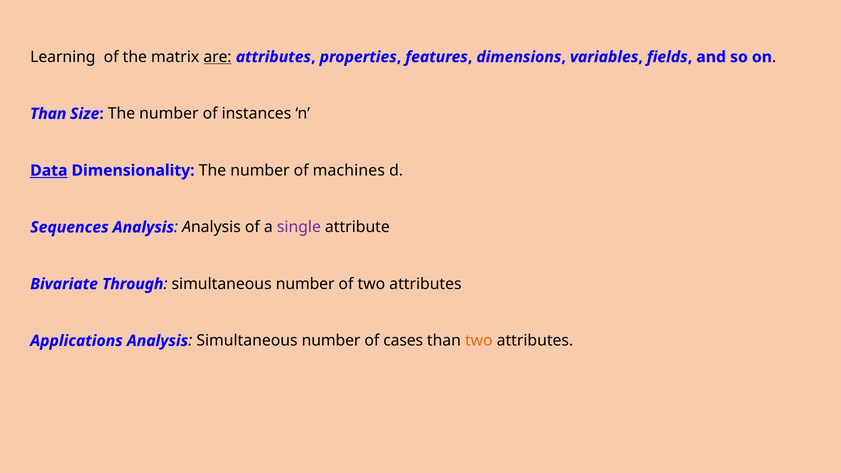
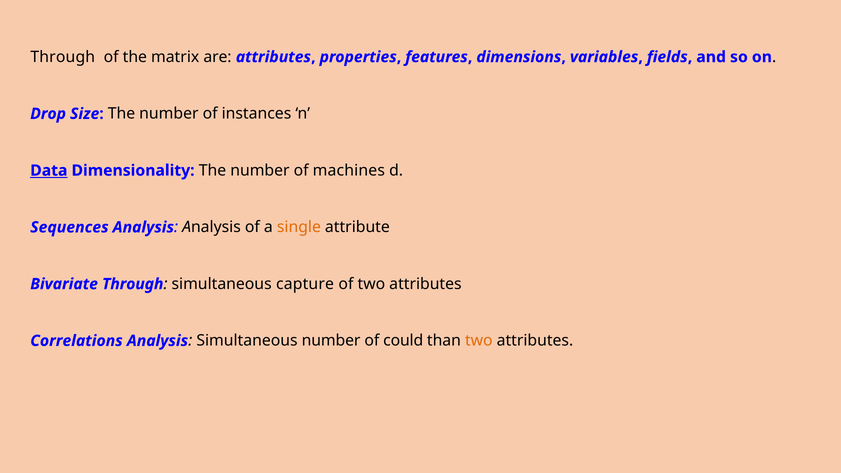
Learning at (63, 57): Learning -> Through
are underline: present -> none
Than at (48, 114): Than -> Drop
single colour: purple -> orange
number at (305, 284): number -> capture
Applications: Applications -> Correlations
cases: cases -> could
